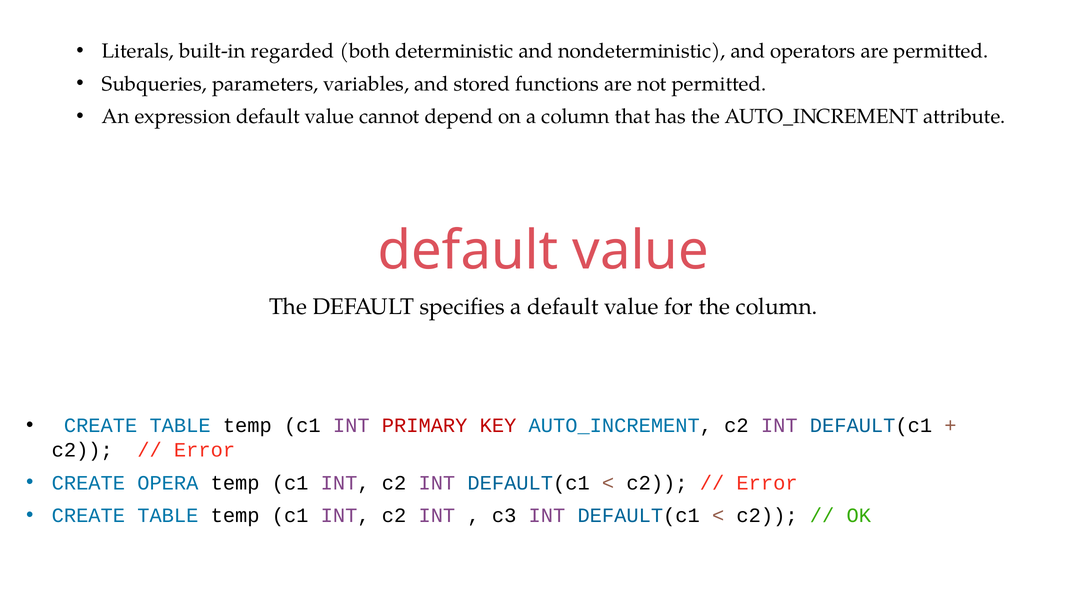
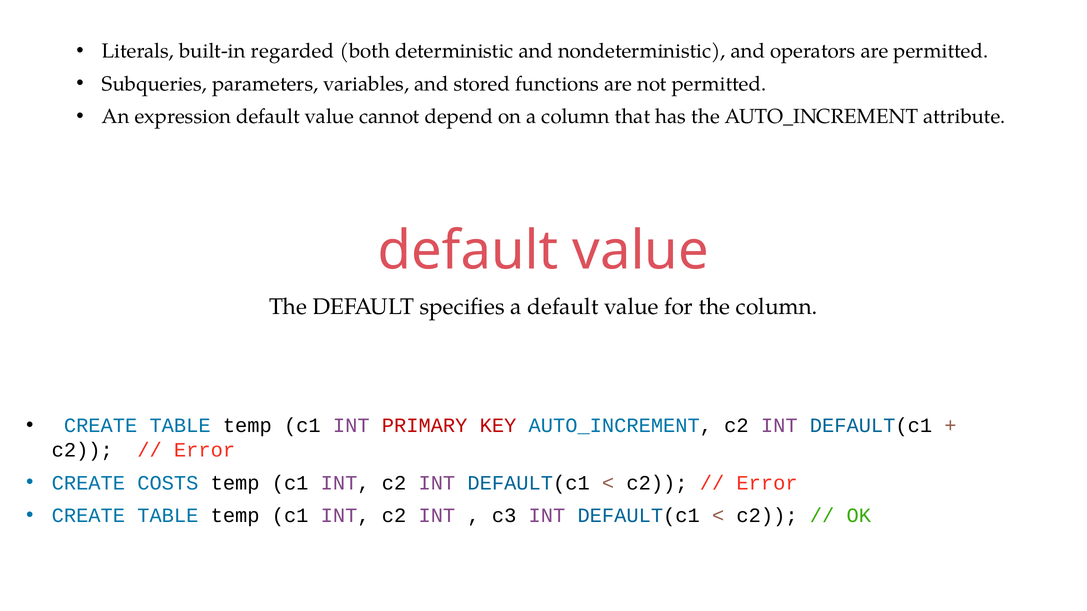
OPERA: OPERA -> COSTS
